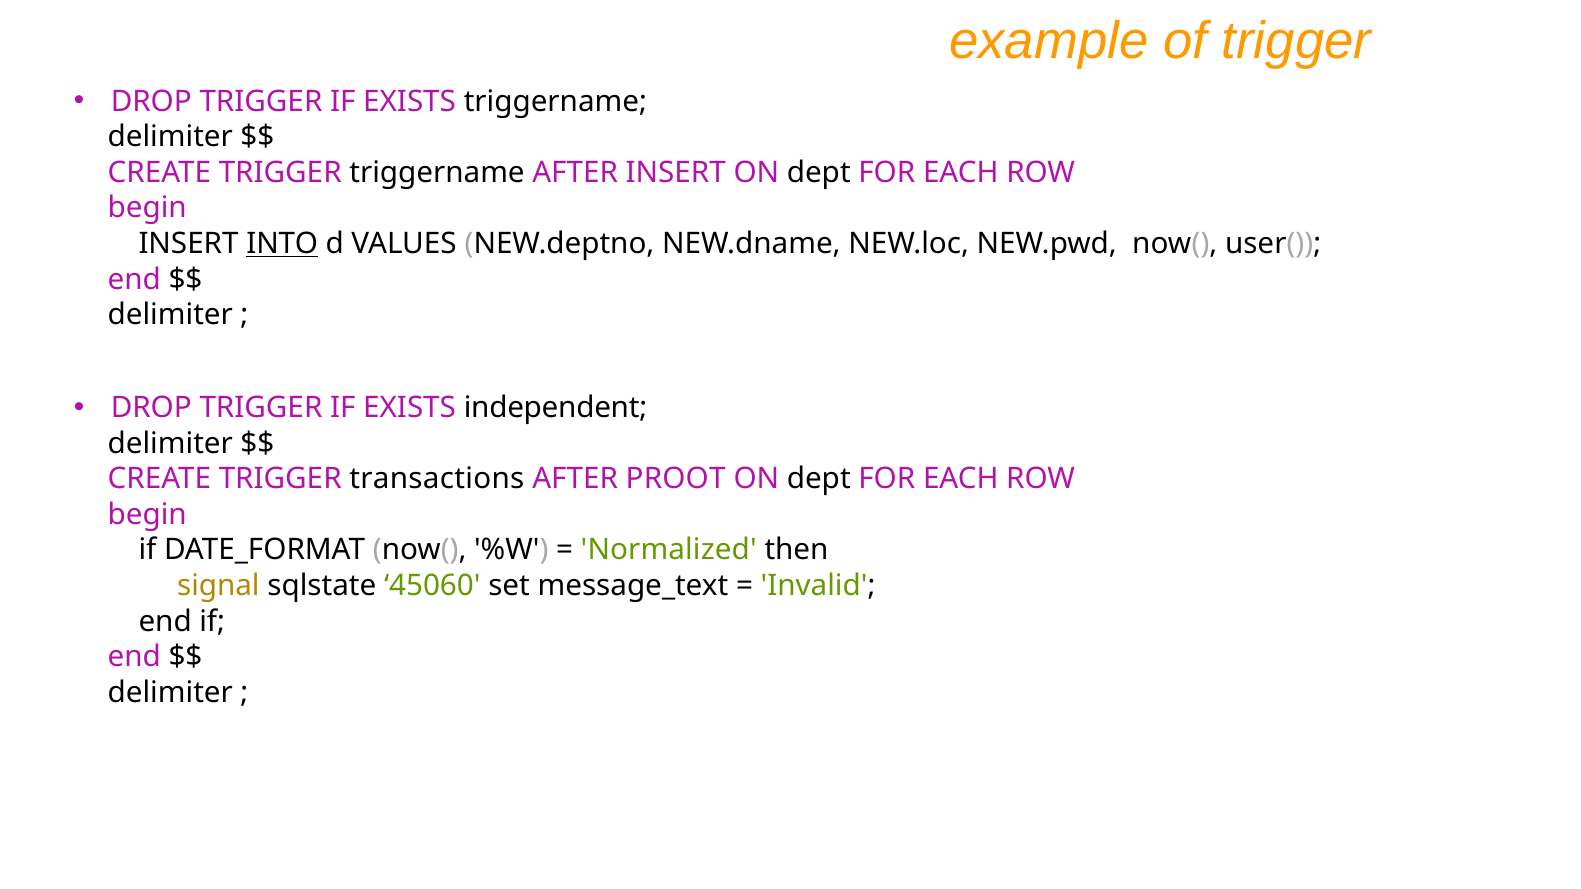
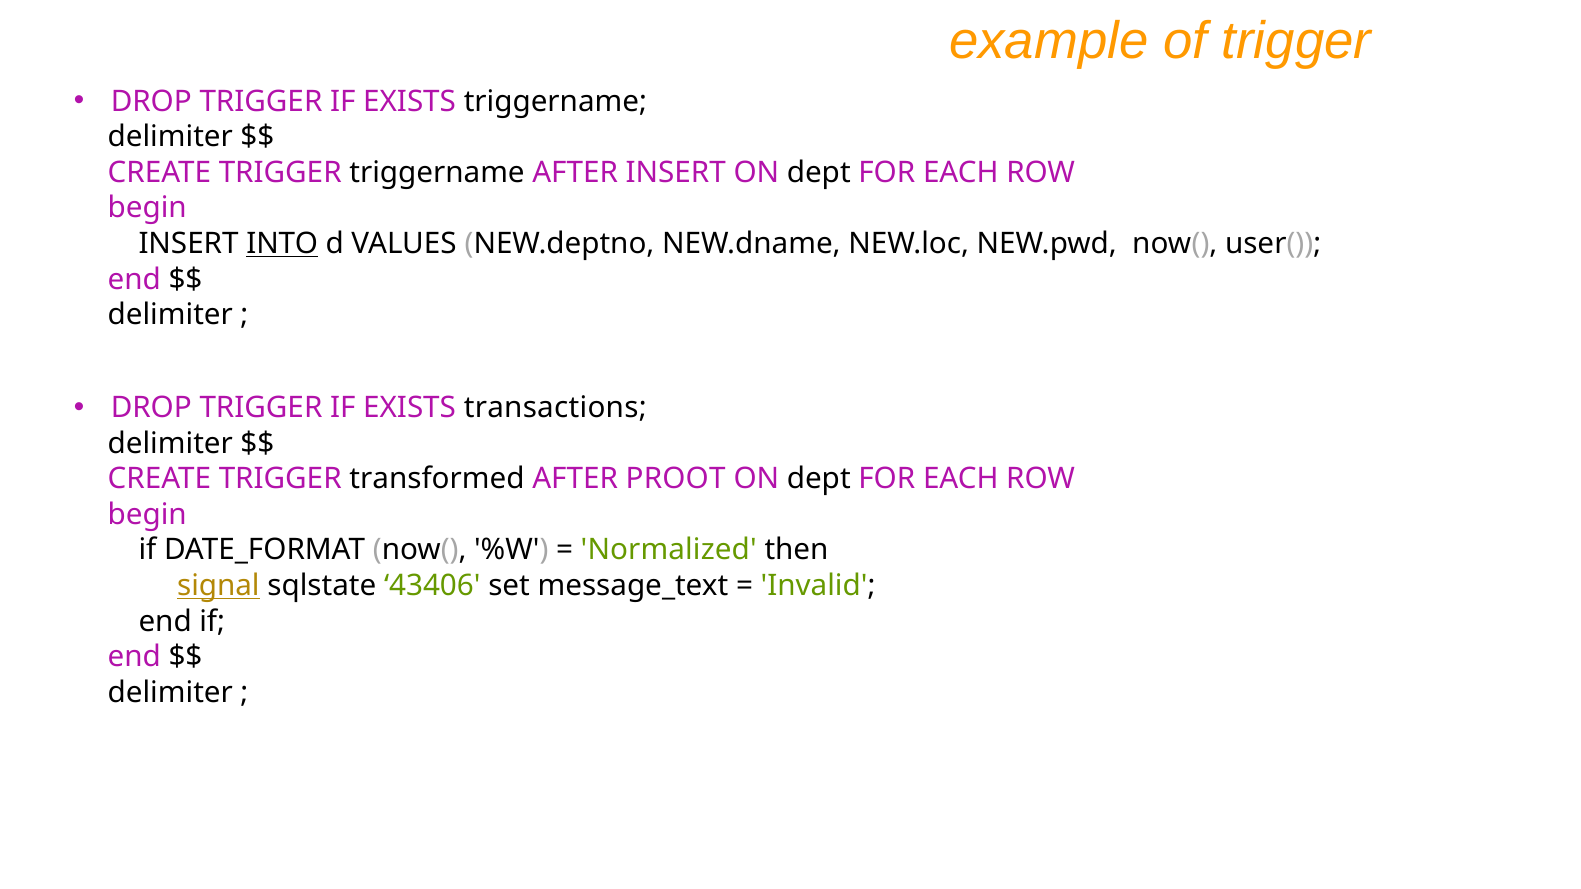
independent: independent -> transactions
transactions: transactions -> transformed
signal underline: none -> present
45060: 45060 -> 43406
